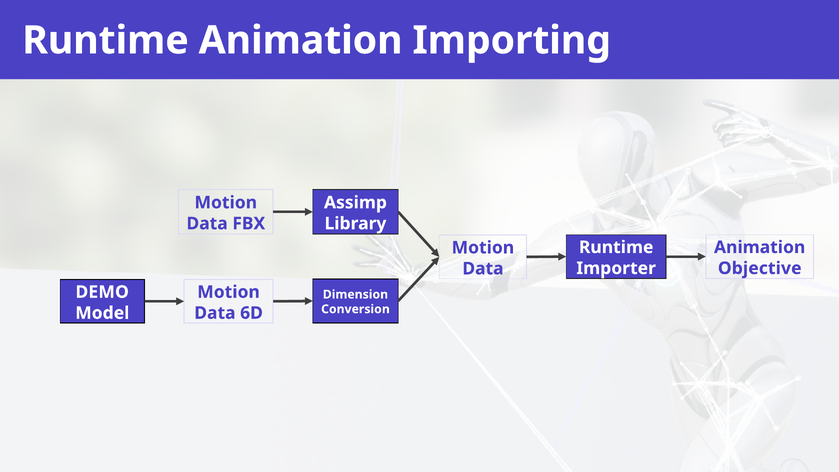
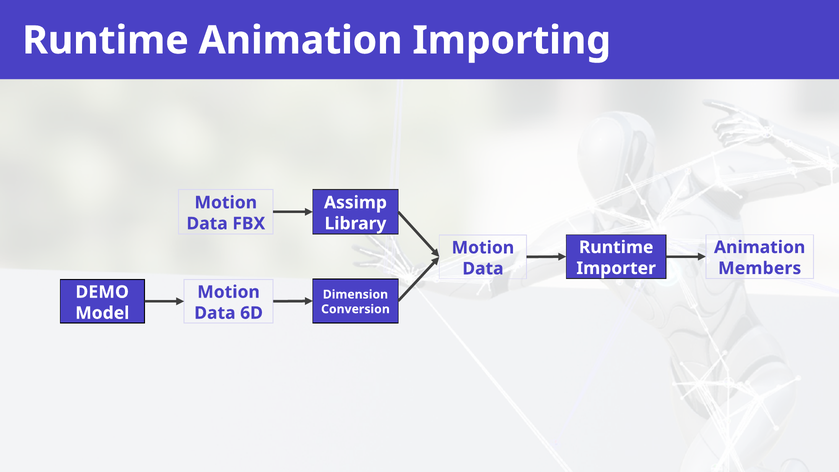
Objective: Objective -> Members
